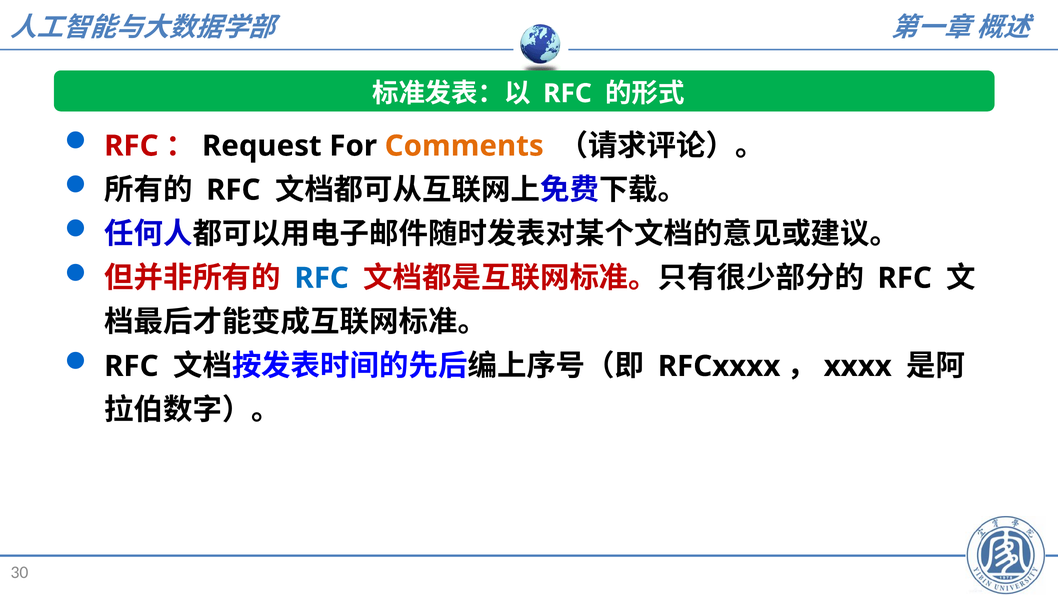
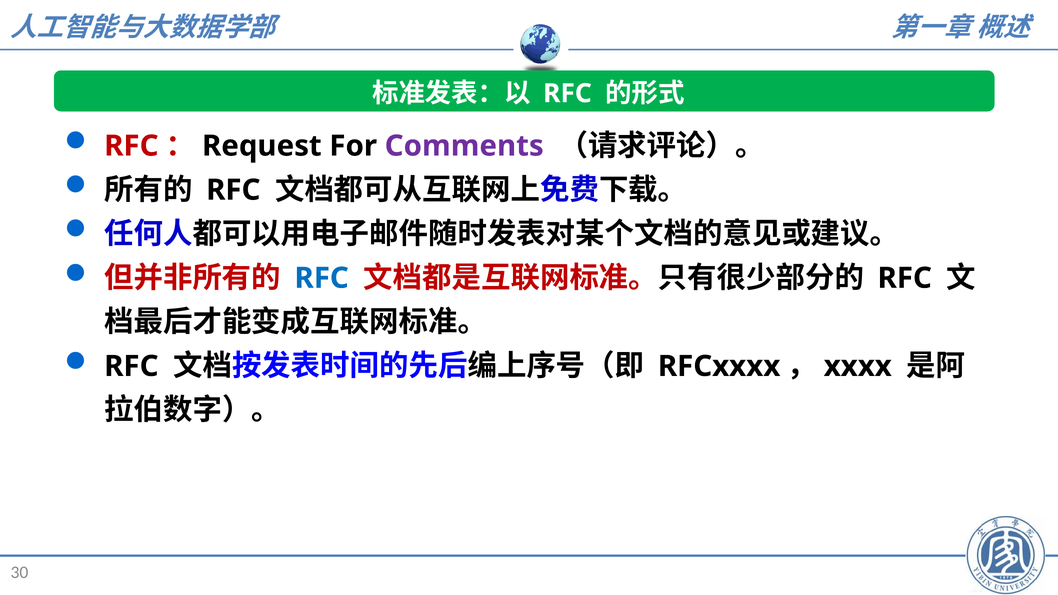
Comments colour: orange -> purple
